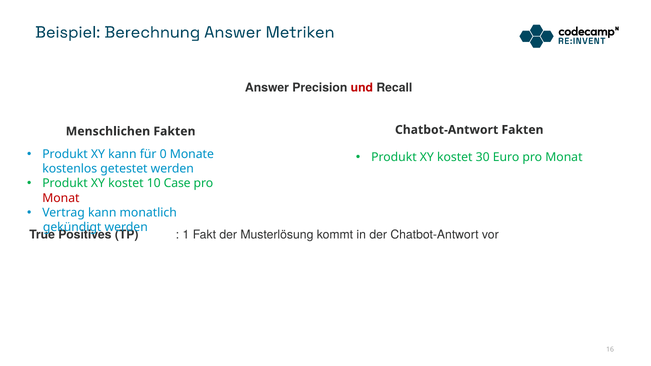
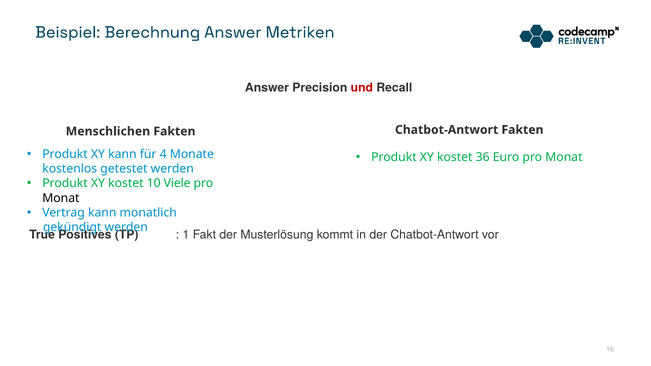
0: 0 -> 4
30: 30 -> 36
Case: Case -> Viele
Monat at (61, 198) colour: red -> black
